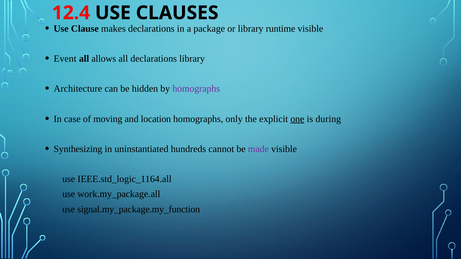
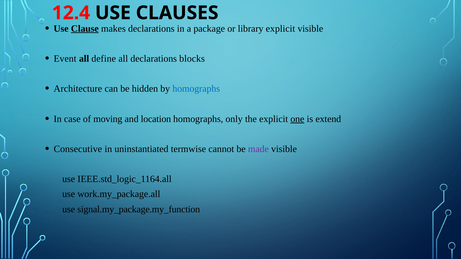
Clause underline: none -> present
library runtime: runtime -> explicit
allows: allows -> define
declarations library: library -> blocks
homographs at (196, 89) colour: purple -> blue
during: during -> extend
Synthesizing: Synthesizing -> Consecutive
hundreds: hundreds -> termwise
